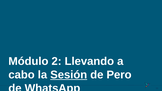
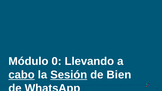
2: 2 -> 0
cabo underline: none -> present
Pero: Pero -> Bien
